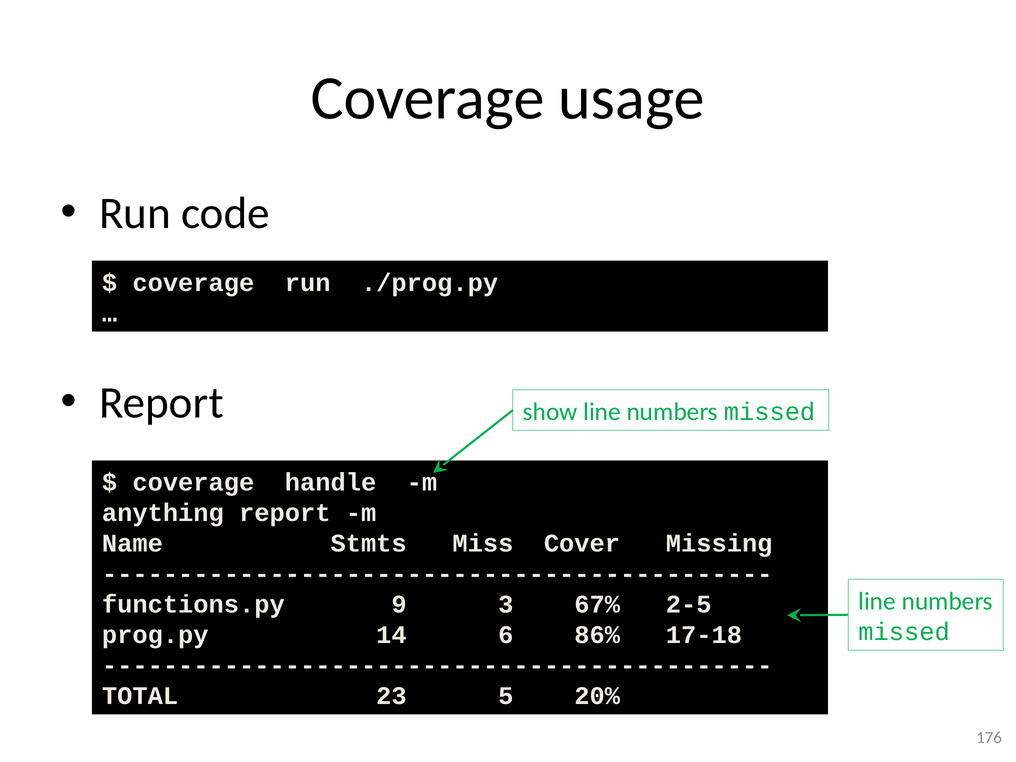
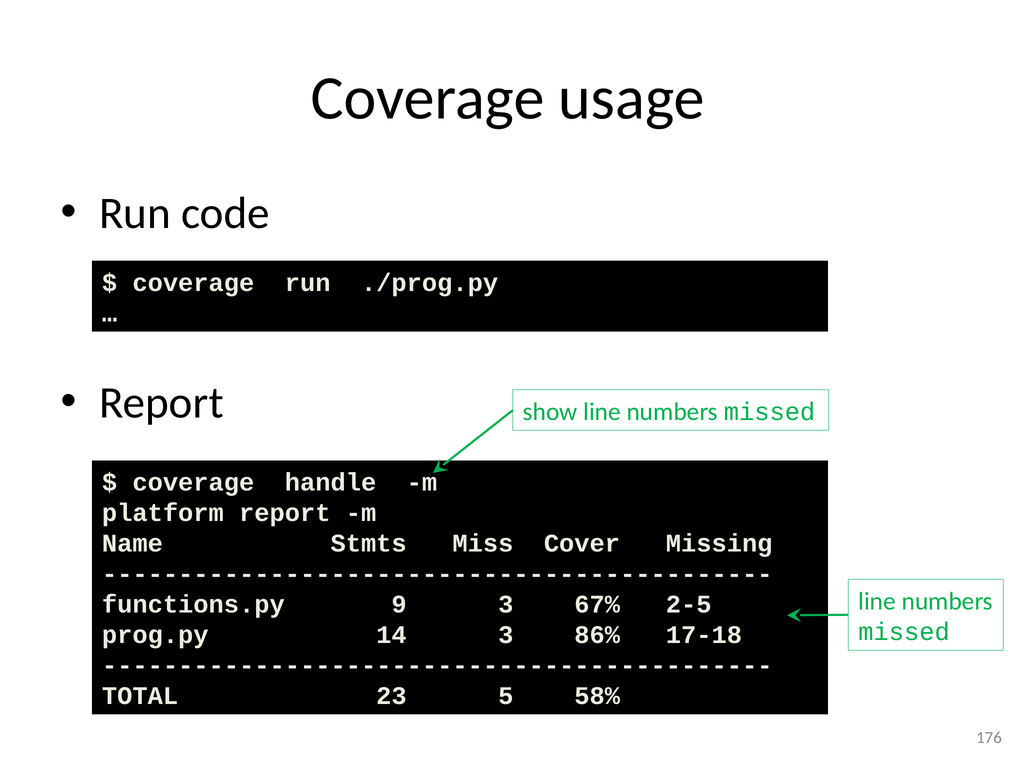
anything: anything -> platform
14 6: 6 -> 3
20%: 20% -> 58%
